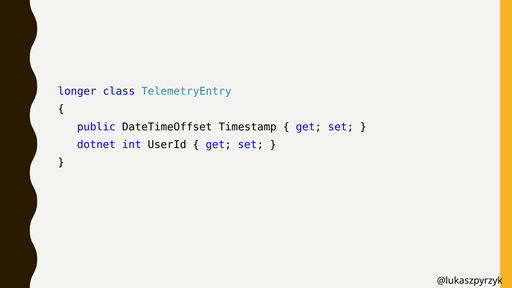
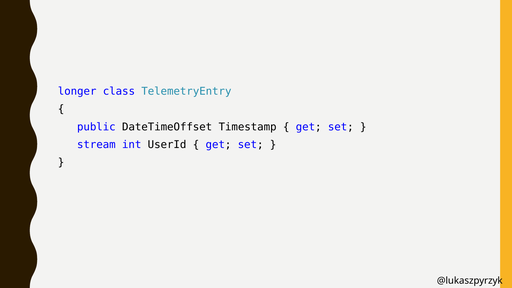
dotnet: dotnet -> stream
